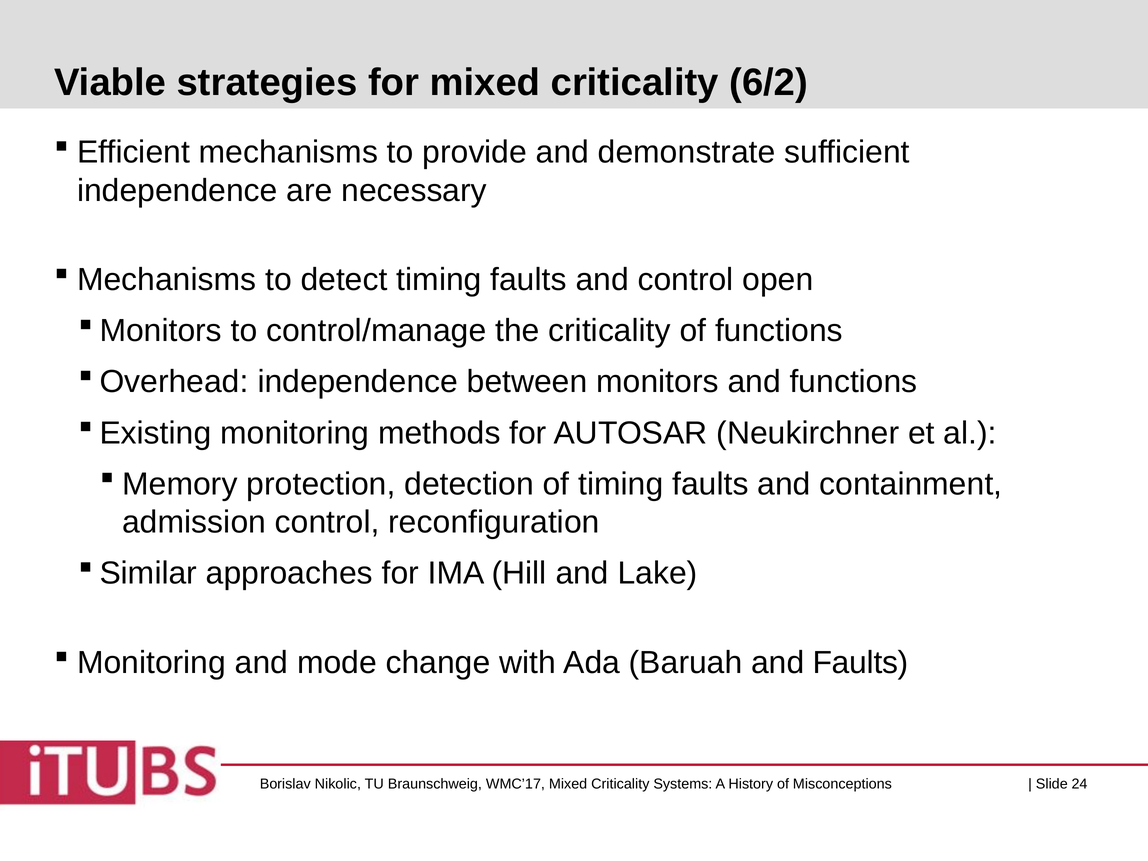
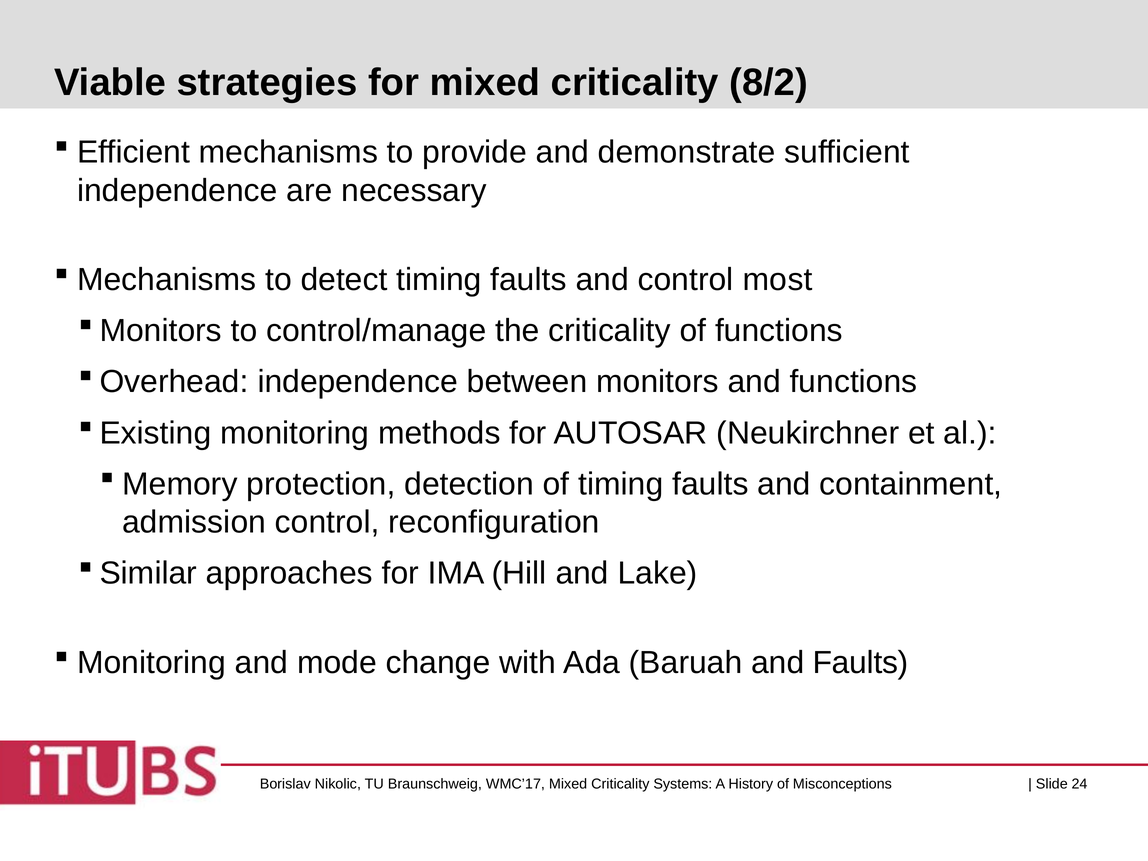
6/2: 6/2 -> 8/2
open: open -> most
